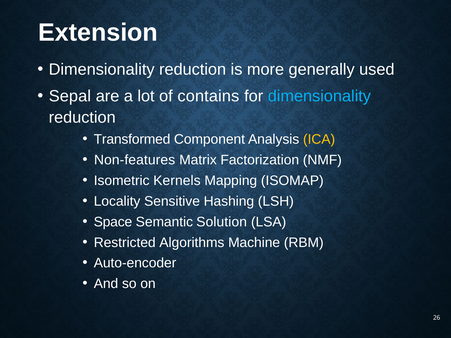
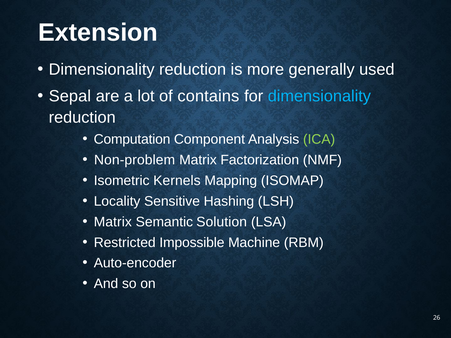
Transformed: Transformed -> Computation
ICA colour: yellow -> light green
Non-features: Non-features -> Non-problem
Space at (113, 222): Space -> Matrix
Algorithms: Algorithms -> Impossible
